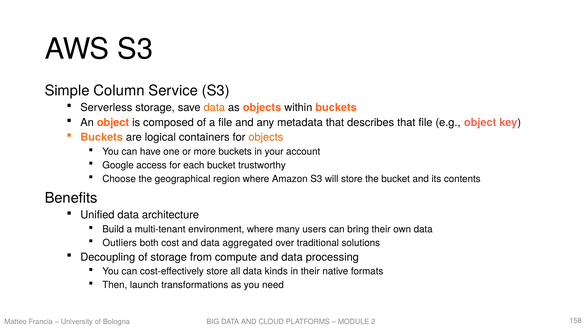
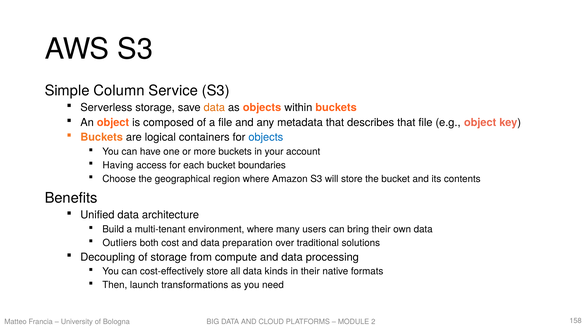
objects at (266, 137) colour: orange -> blue
Google: Google -> Having
trustworthy: trustworthy -> boundaries
aggregated: aggregated -> preparation
